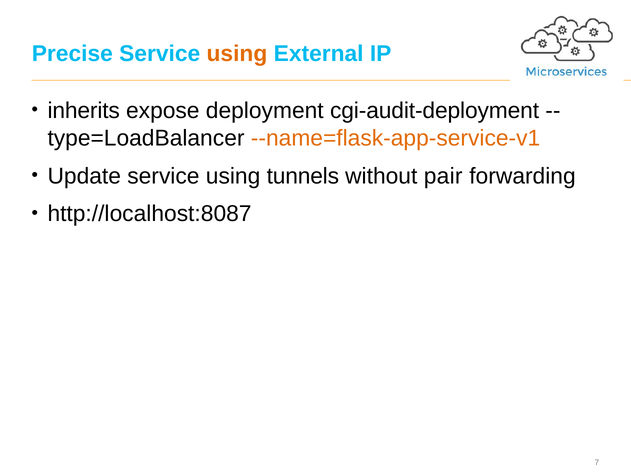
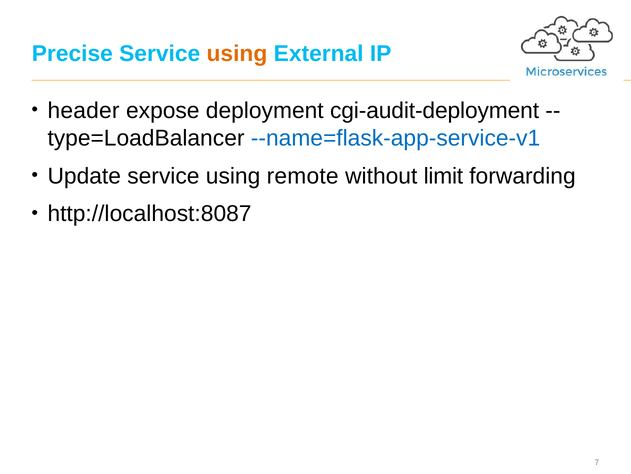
inherits: inherits -> header
--name=flask-app-service-v1 colour: orange -> blue
tunnels: tunnels -> remote
pair: pair -> limit
